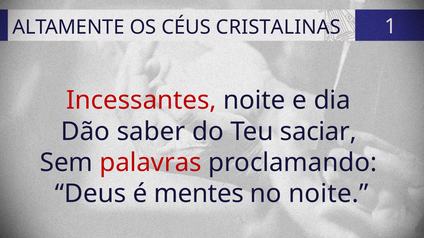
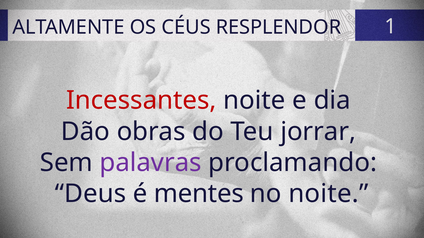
CRISTALINAS: CRISTALINAS -> RESPLENDOR
saber: saber -> obras
saciar: saciar -> jorrar
palavras colour: red -> purple
